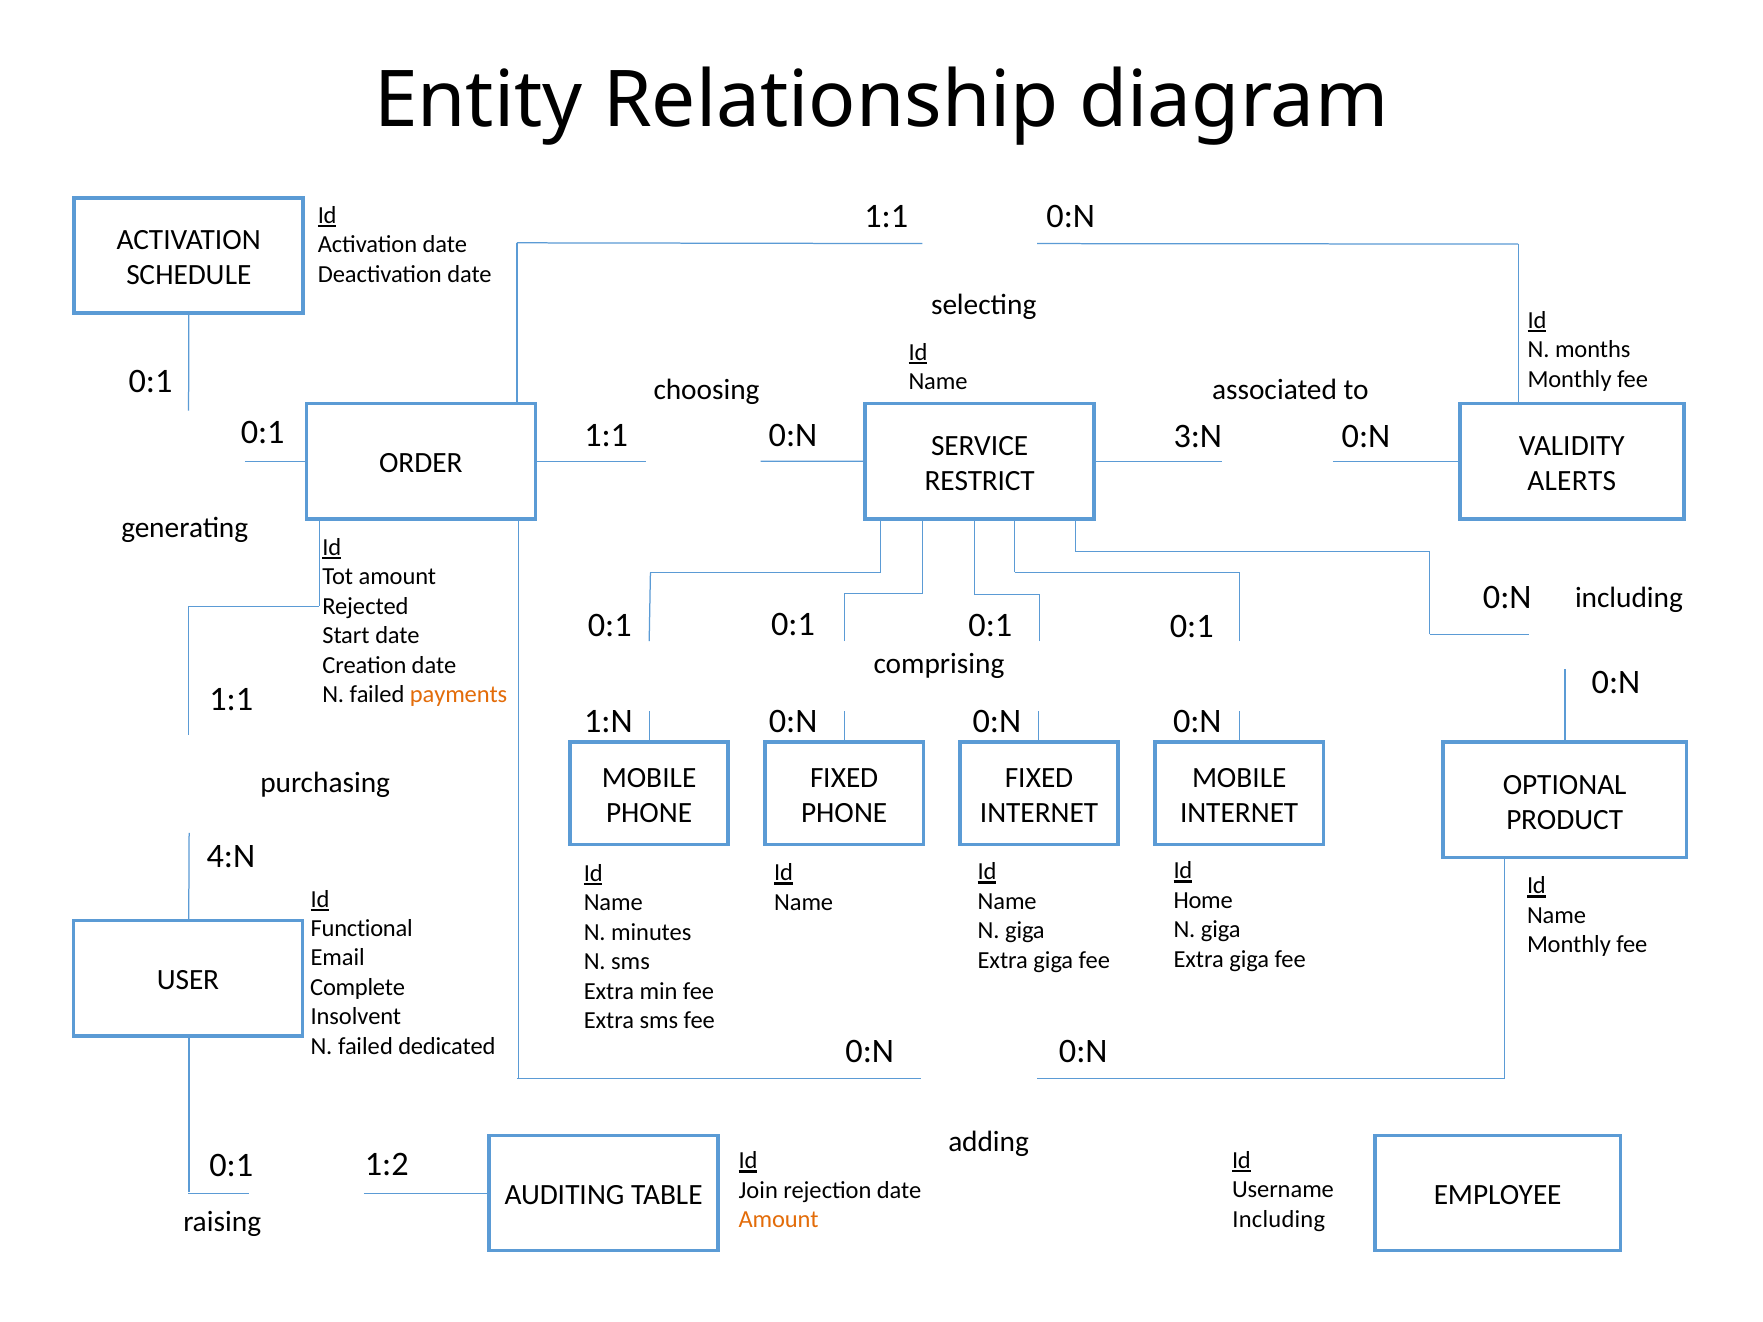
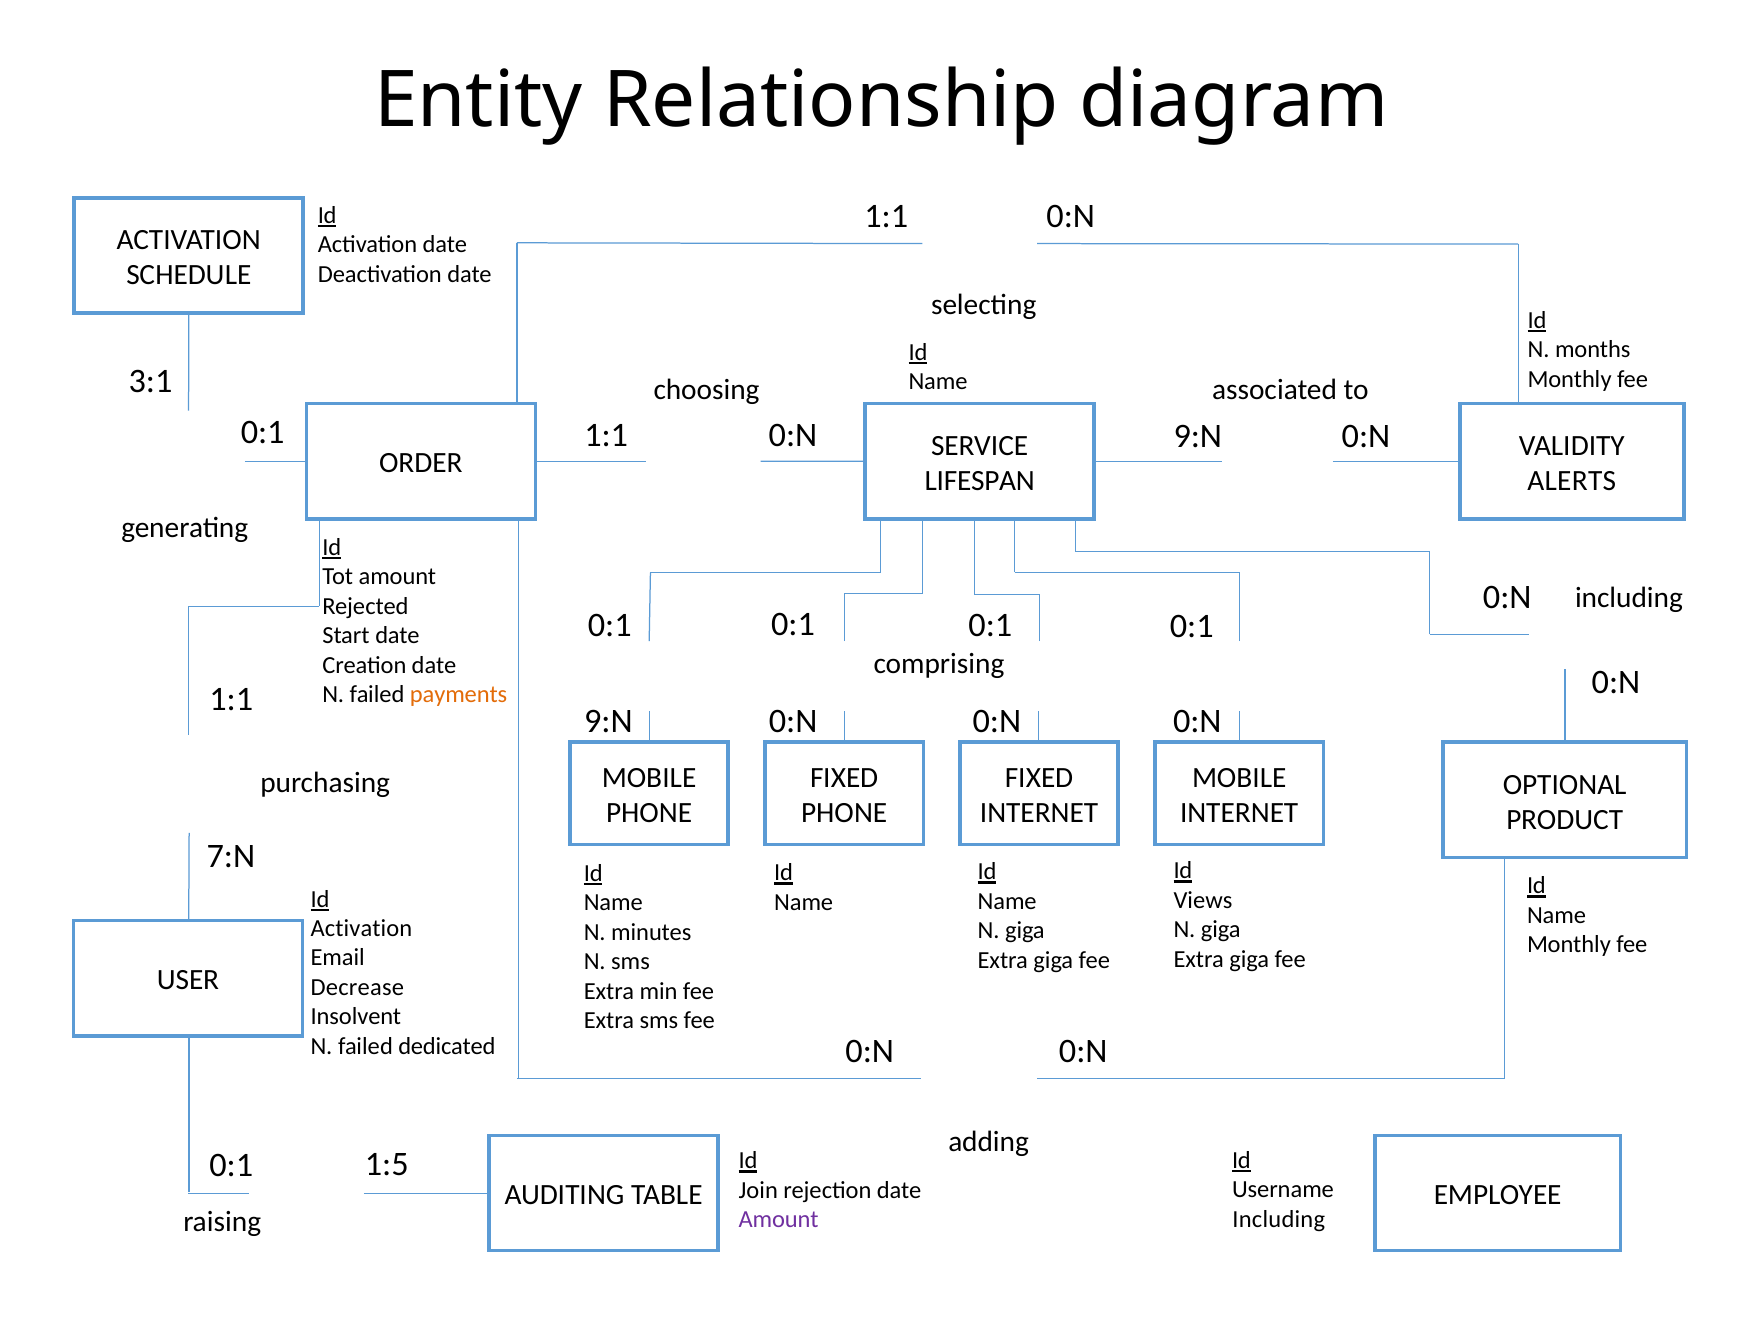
0:1 at (150, 381): 0:1 -> 3:1
3:N at (1198, 436): 3:N -> 9:N
RESTRICT: RESTRICT -> LIFESPAN
1:N at (608, 722): 1:N -> 9:N
4:N: 4:N -> 7:N
Home: Home -> Views
Functional at (362, 929): Functional -> Activation
Complete: Complete -> Decrease
1:2: 1:2 -> 1:5
Amount at (779, 1220) colour: orange -> purple
